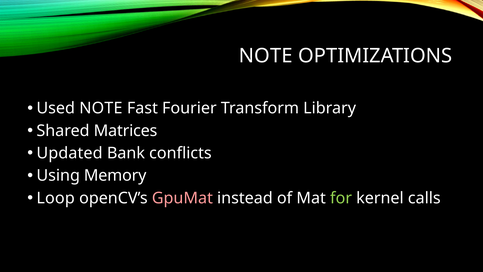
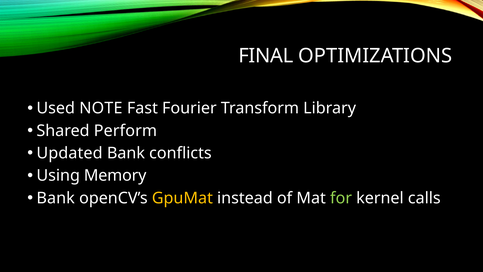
NOTE at (266, 56): NOTE -> FINAL
Matrices: Matrices -> Perform
Loop at (56, 198): Loop -> Bank
GpuMat colour: pink -> yellow
